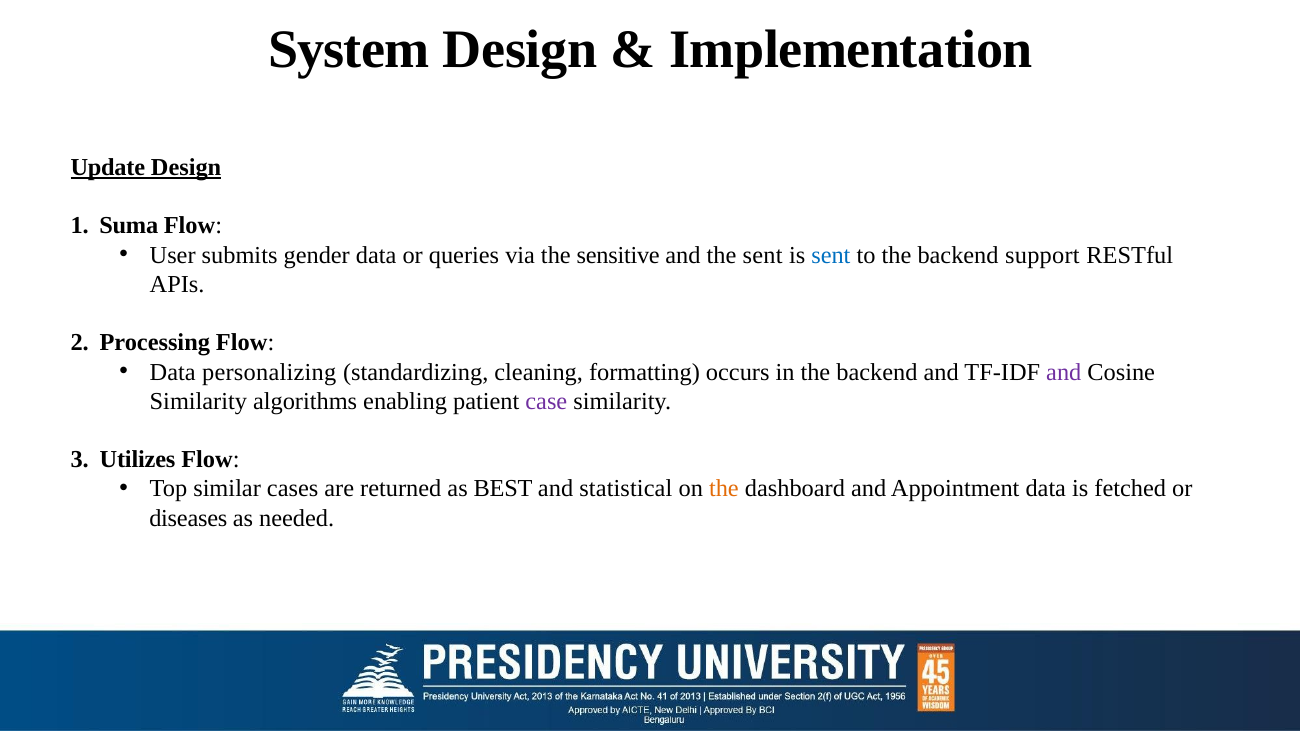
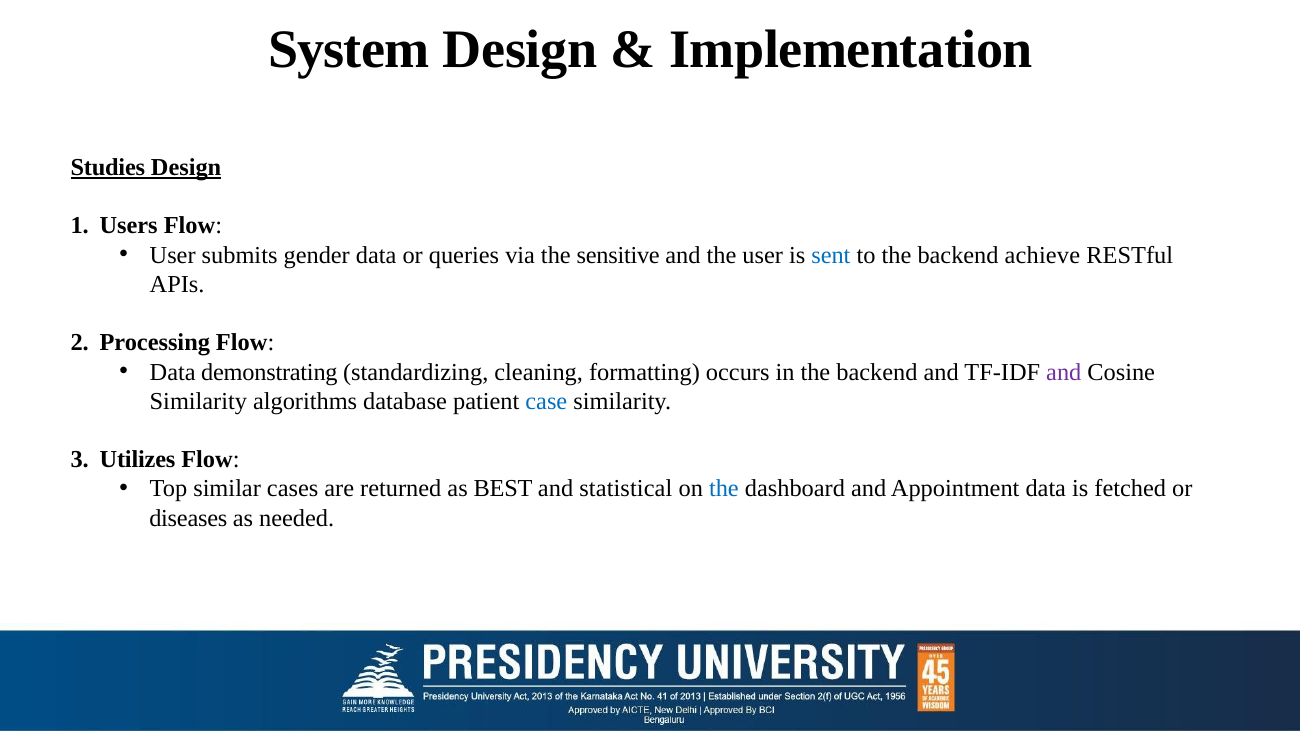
Update: Update -> Studies
Suma: Suma -> Users
the sent: sent -> user
support: support -> achieve
personalizing: personalizing -> demonstrating
enabling: enabling -> database
case colour: purple -> blue
the at (724, 489) colour: orange -> blue
